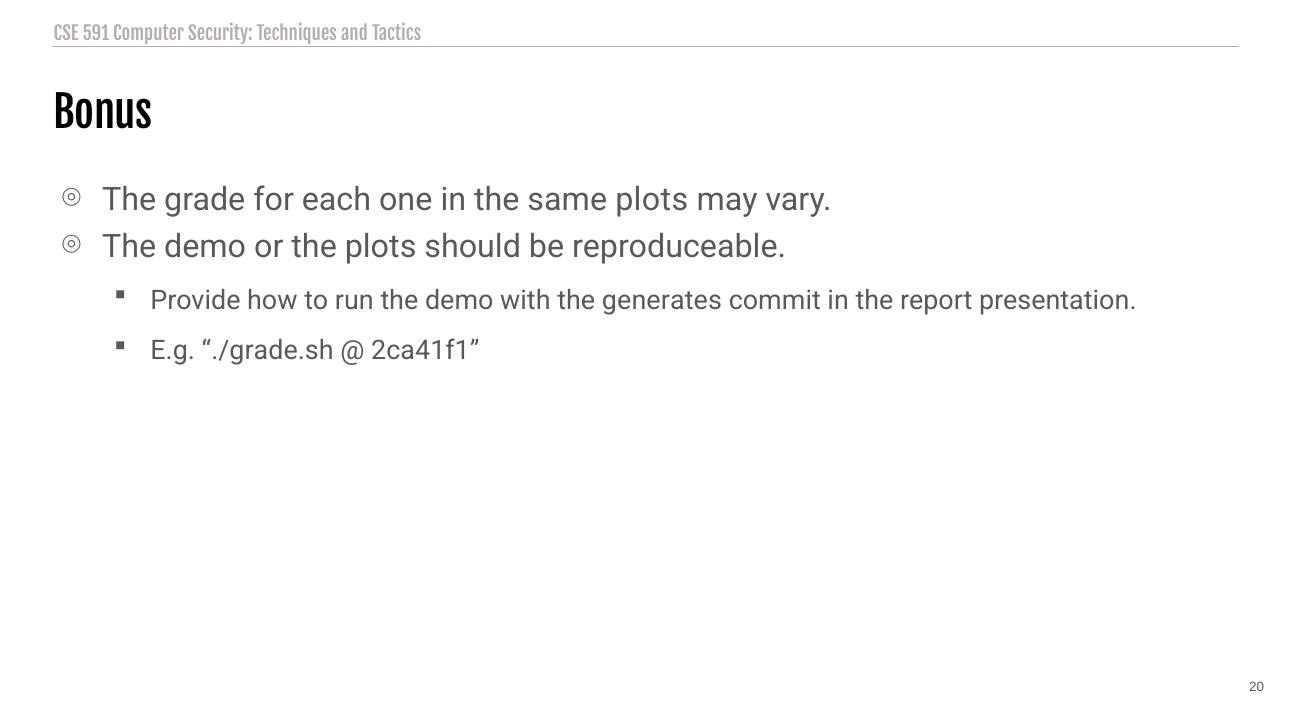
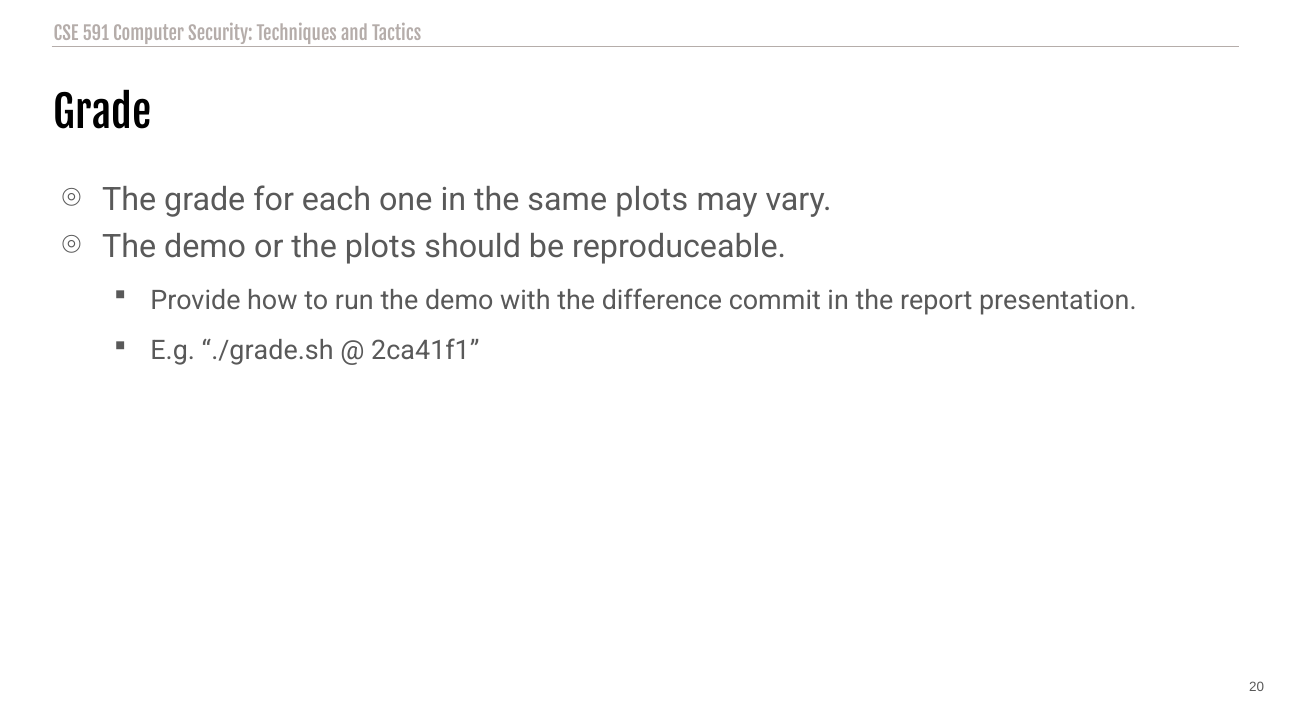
Bonus at (103, 114): Bonus -> Grade
generates: generates -> difference
